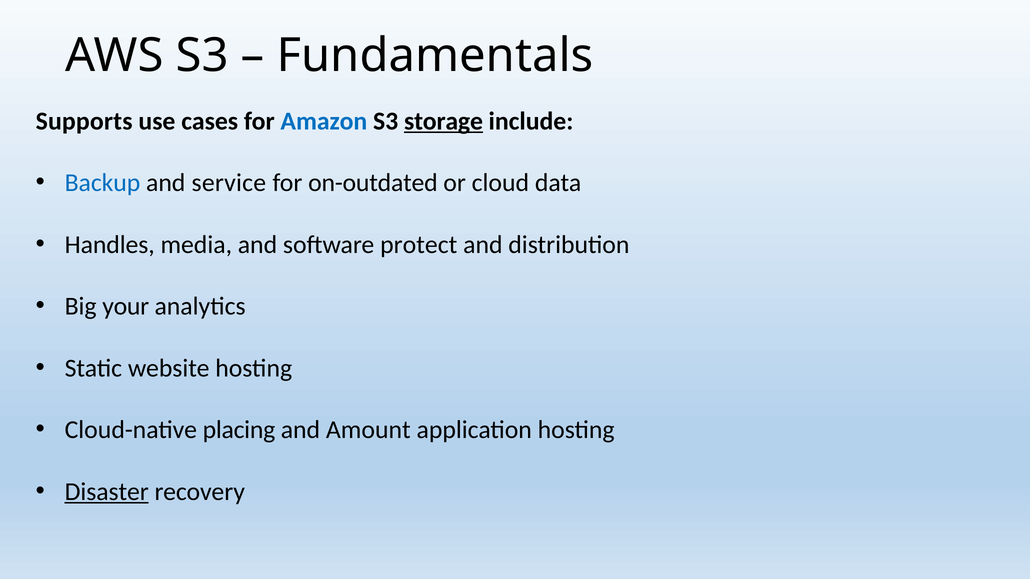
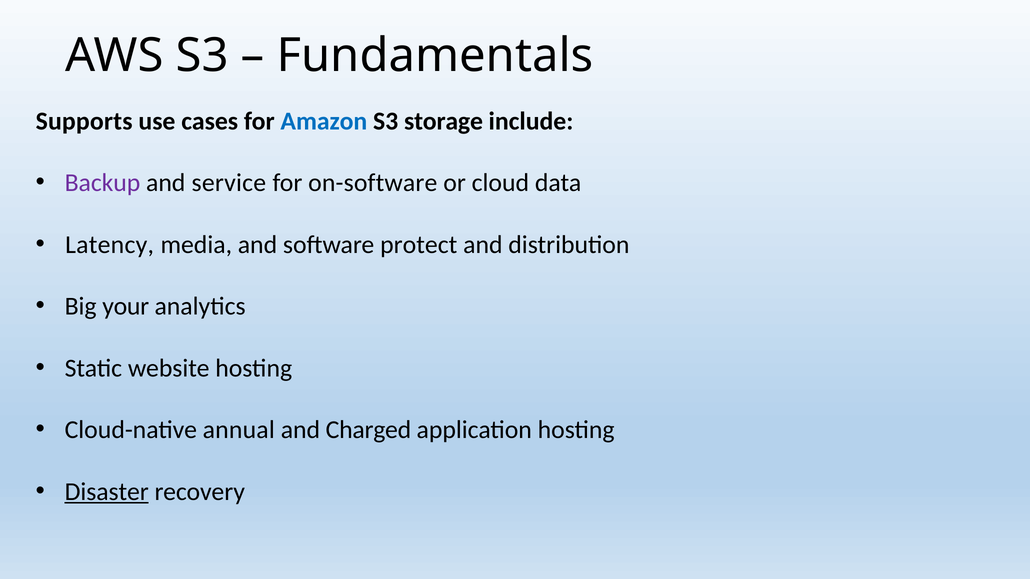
storage underline: present -> none
Backup colour: blue -> purple
on-outdated: on-outdated -> on-software
Handles: Handles -> Latency
placing: placing -> annual
Amount: Amount -> Charged
